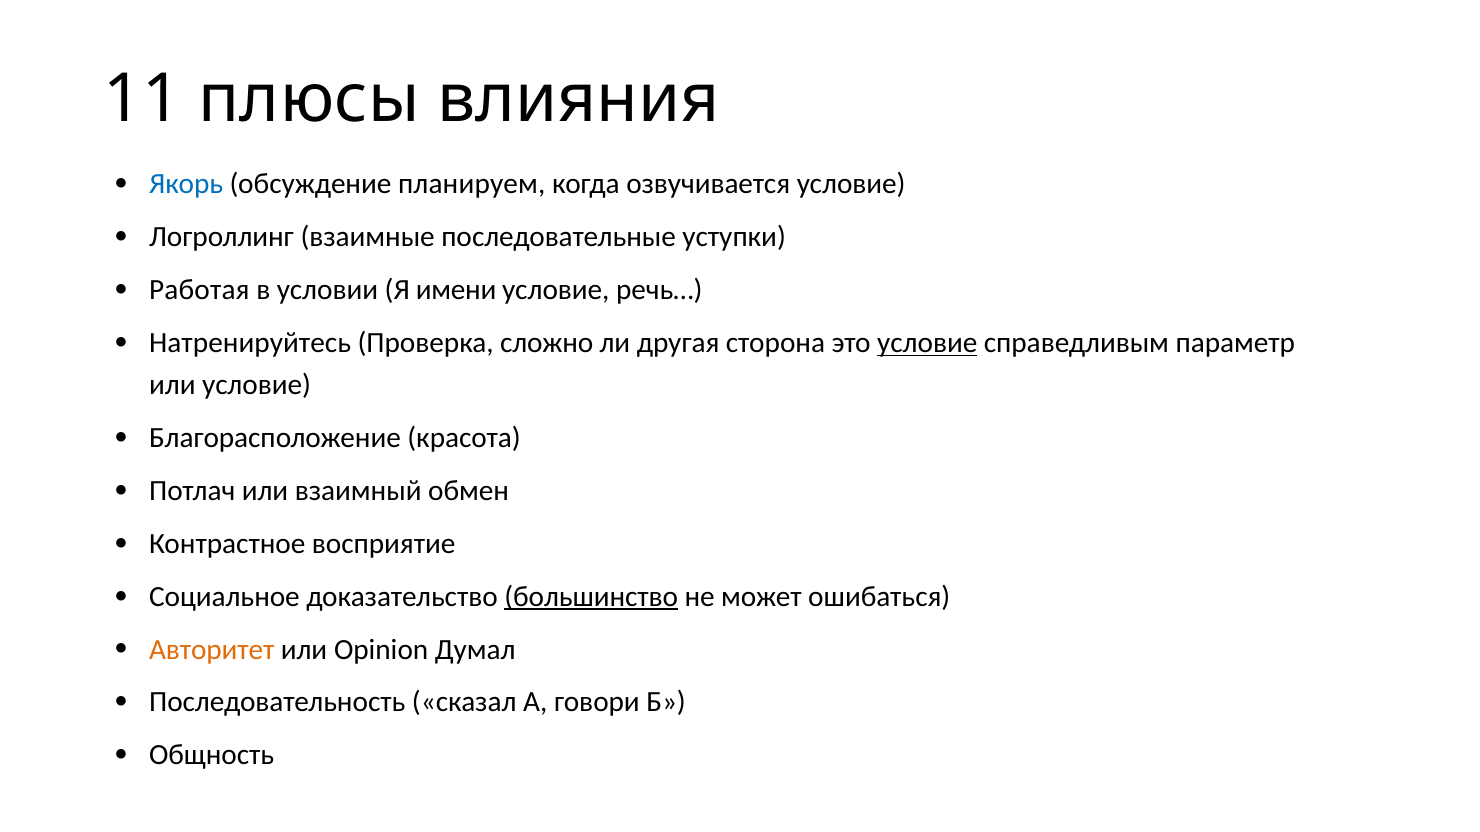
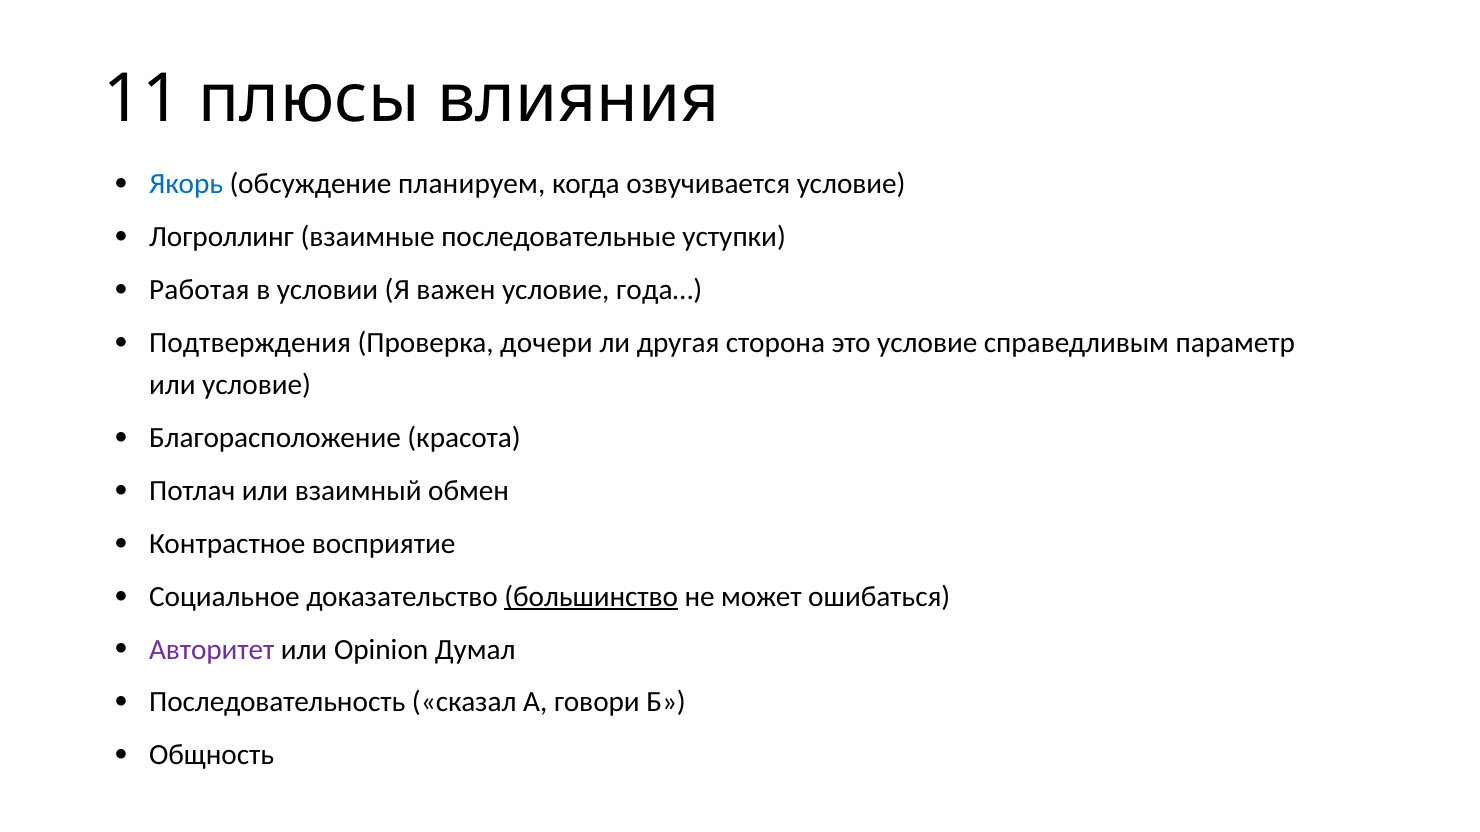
имени: имени -> важен
речь…: речь… -> года…
Натренируйтесь: Натренируйтесь -> Подтверждения
сложно: сложно -> дочери
условие at (927, 343) underline: present -> none
Авторитет colour: orange -> purple
